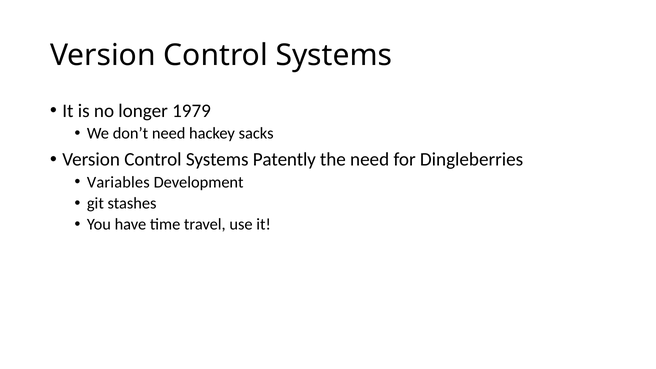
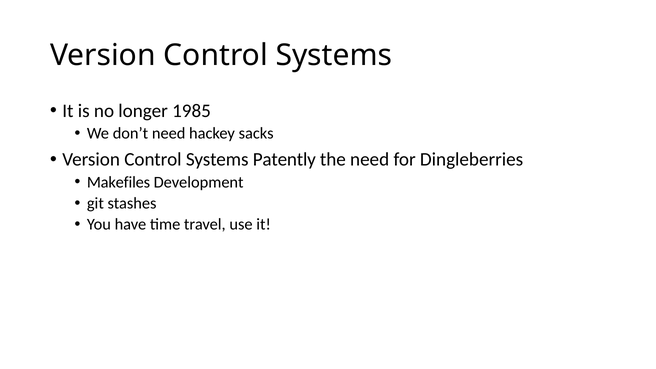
1979: 1979 -> 1985
Variables: Variables -> Makefiles
